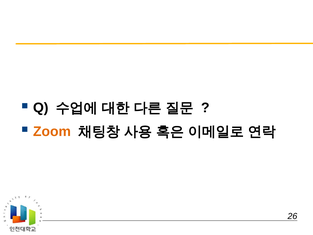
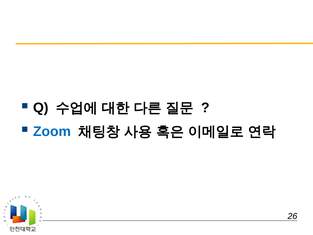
Zoom colour: orange -> blue
